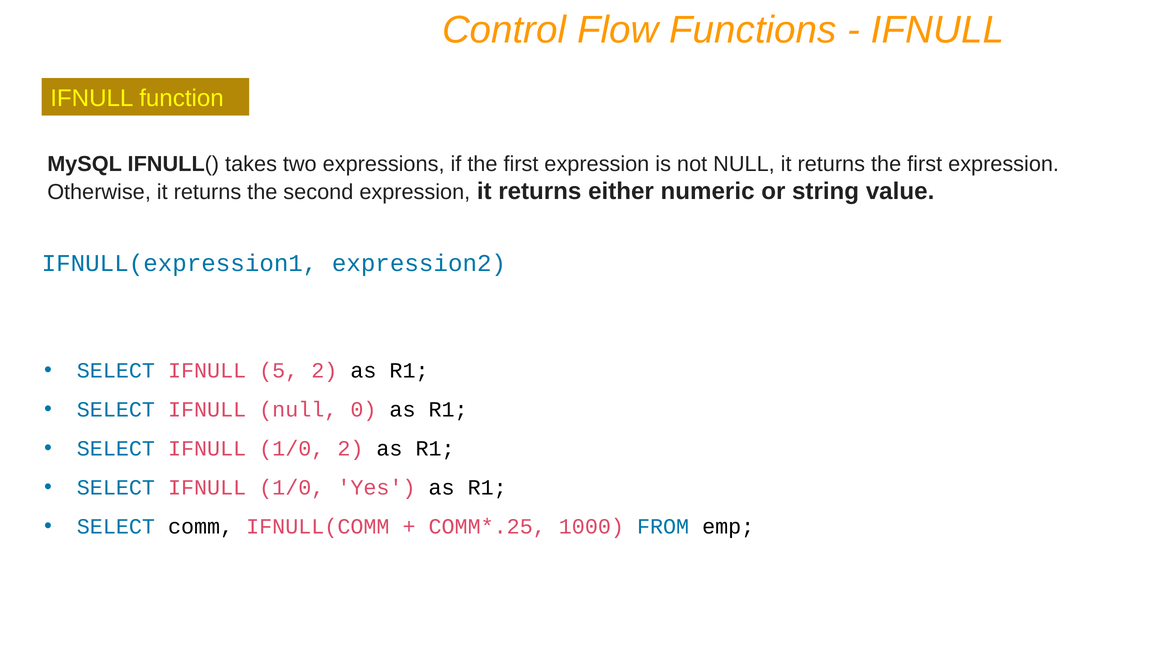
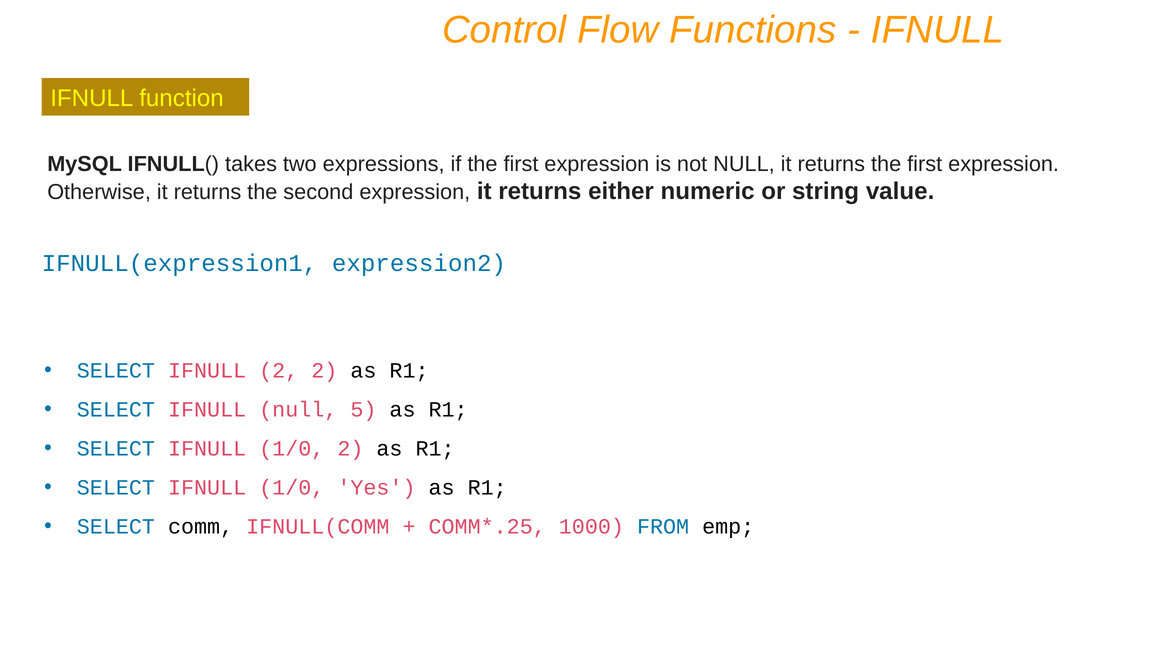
IFNULL 5: 5 -> 2
0: 0 -> 5
